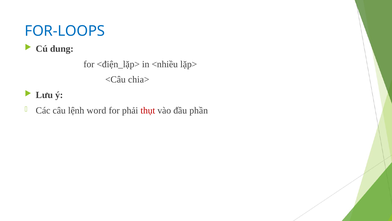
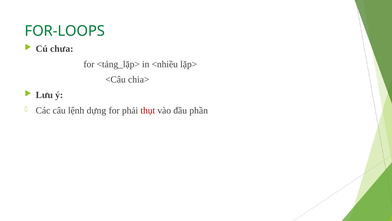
FOR-LOOPS colour: blue -> green
dung: dung -> chưa
<điện_lặp>: <điện_lặp> -> <tảng_lặp>
word: word -> dựng
